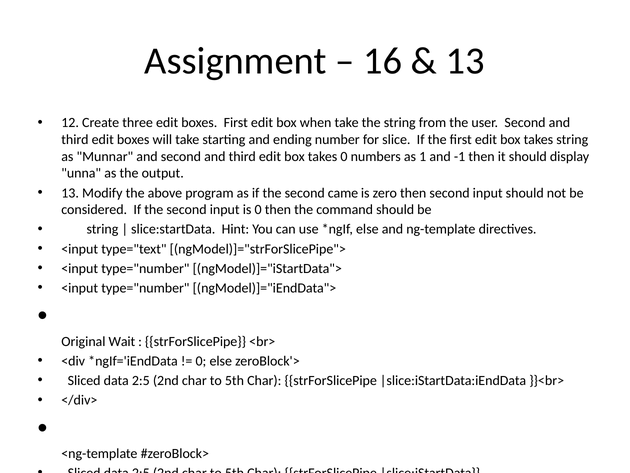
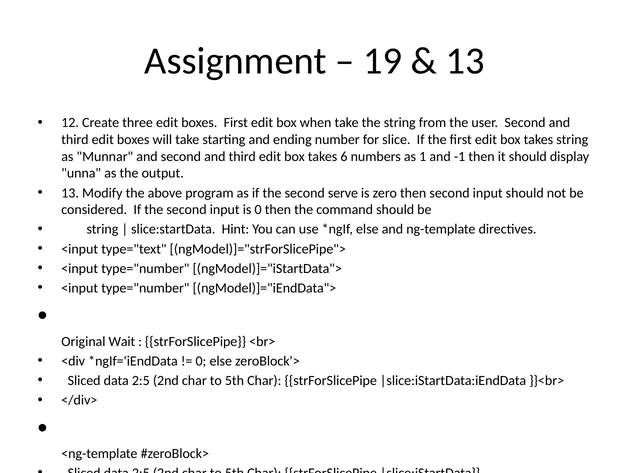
16: 16 -> 19
takes 0: 0 -> 6
came: came -> serve
